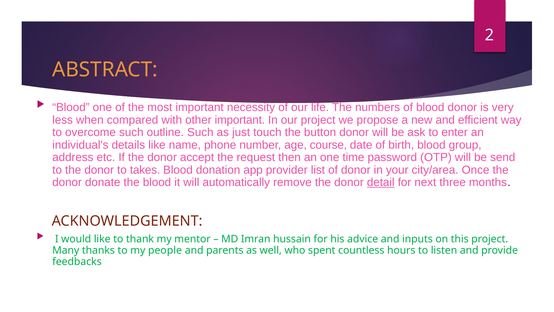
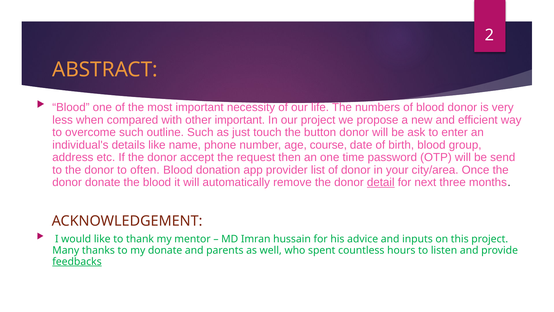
takes: takes -> often
my people: people -> donate
feedbacks underline: none -> present
